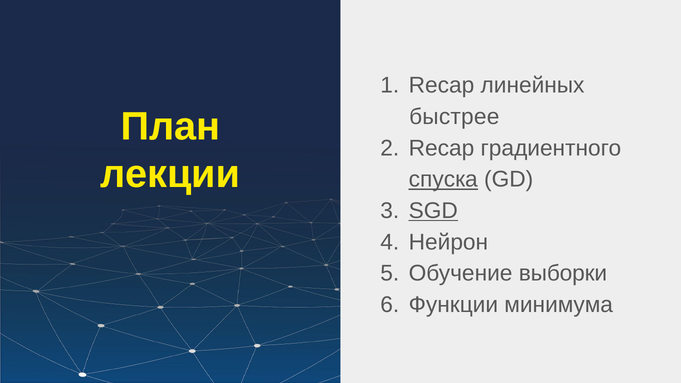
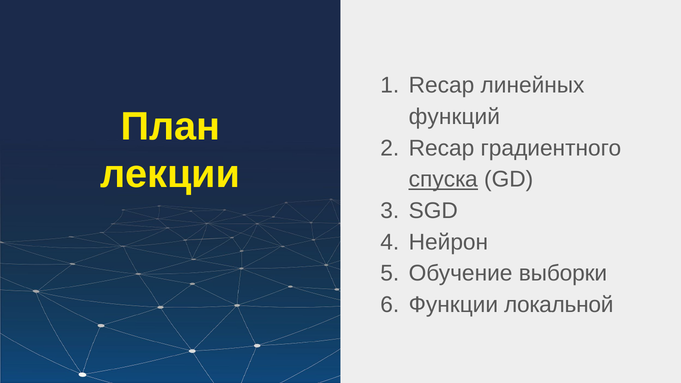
быстрее: быстрее -> функций
SGD underline: present -> none
минимума: минимума -> локальной
